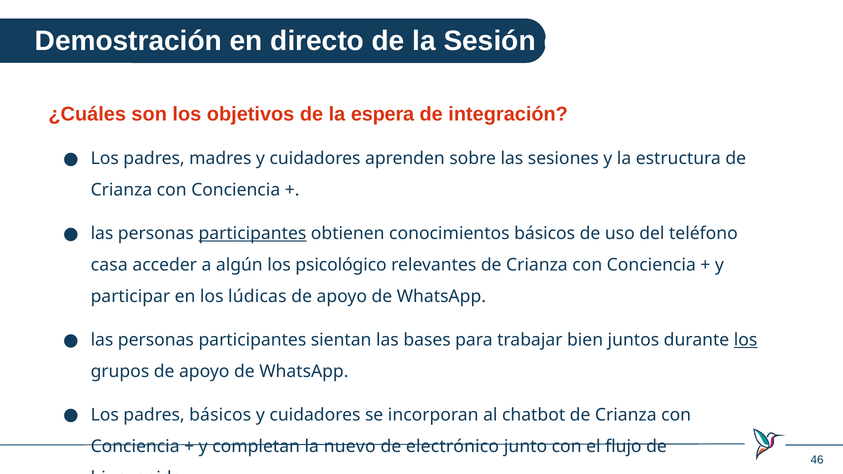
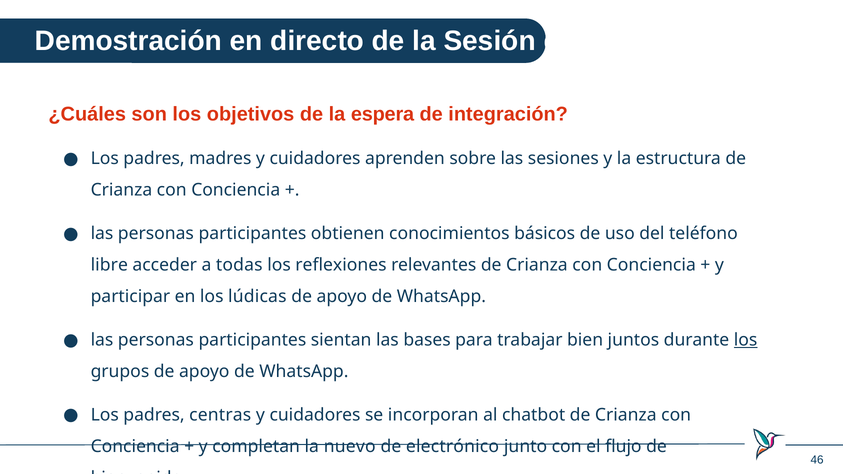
participantes at (252, 234) underline: present -> none
casa: casa -> libre
algún: algún -> todas
psicológico: psicológico -> reflexiones
padres básicos: básicos -> centras
